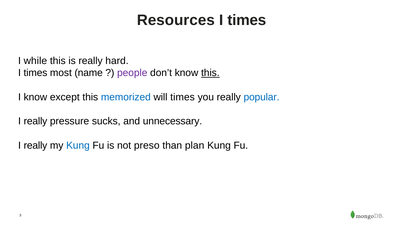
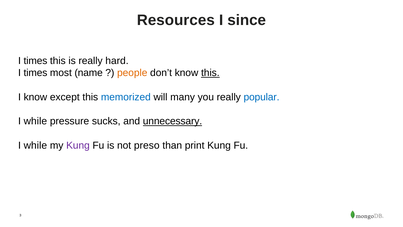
times at (247, 20): times -> since
while at (35, 61): while -> times
people colour: purple -> orange
will times: times -> many
really at (35, 121): really -> while
unnecessary underline: none -> present
really at (35, 145): really -> while
Kung at (78, 145) colour: blue -> purple
plan: plan -> print
